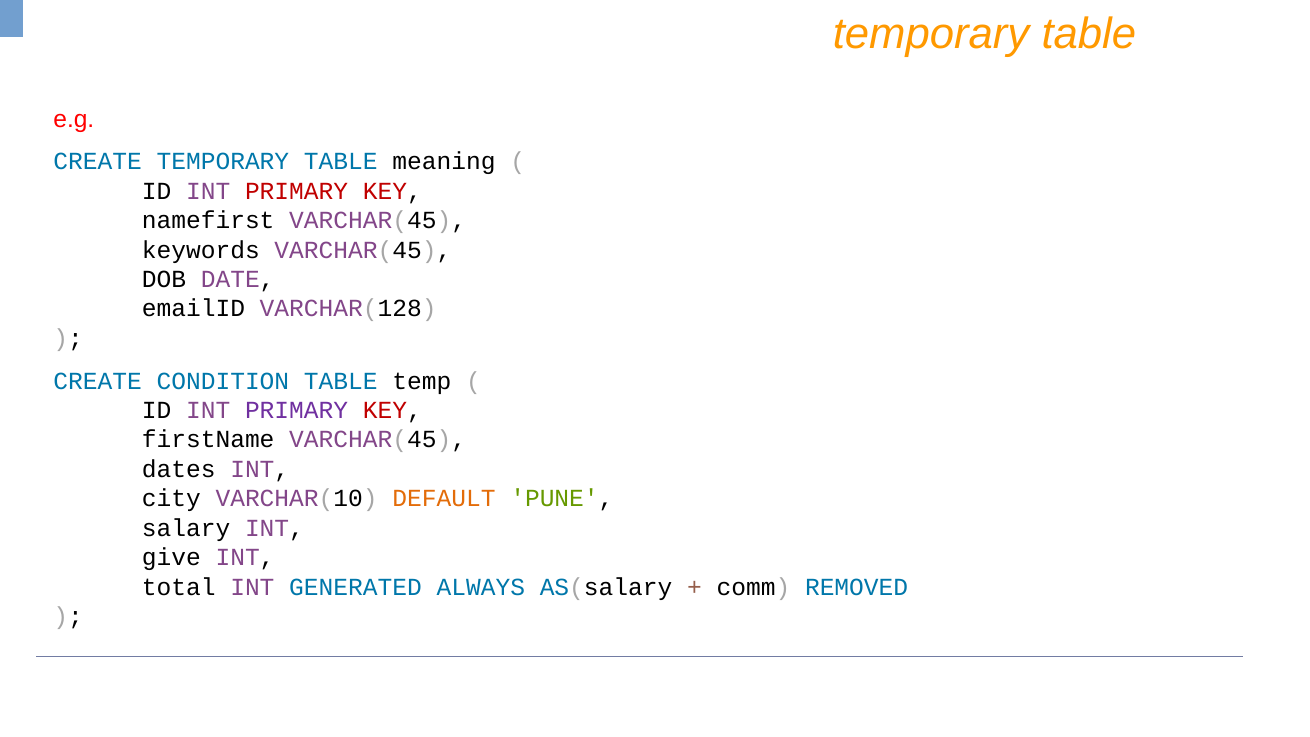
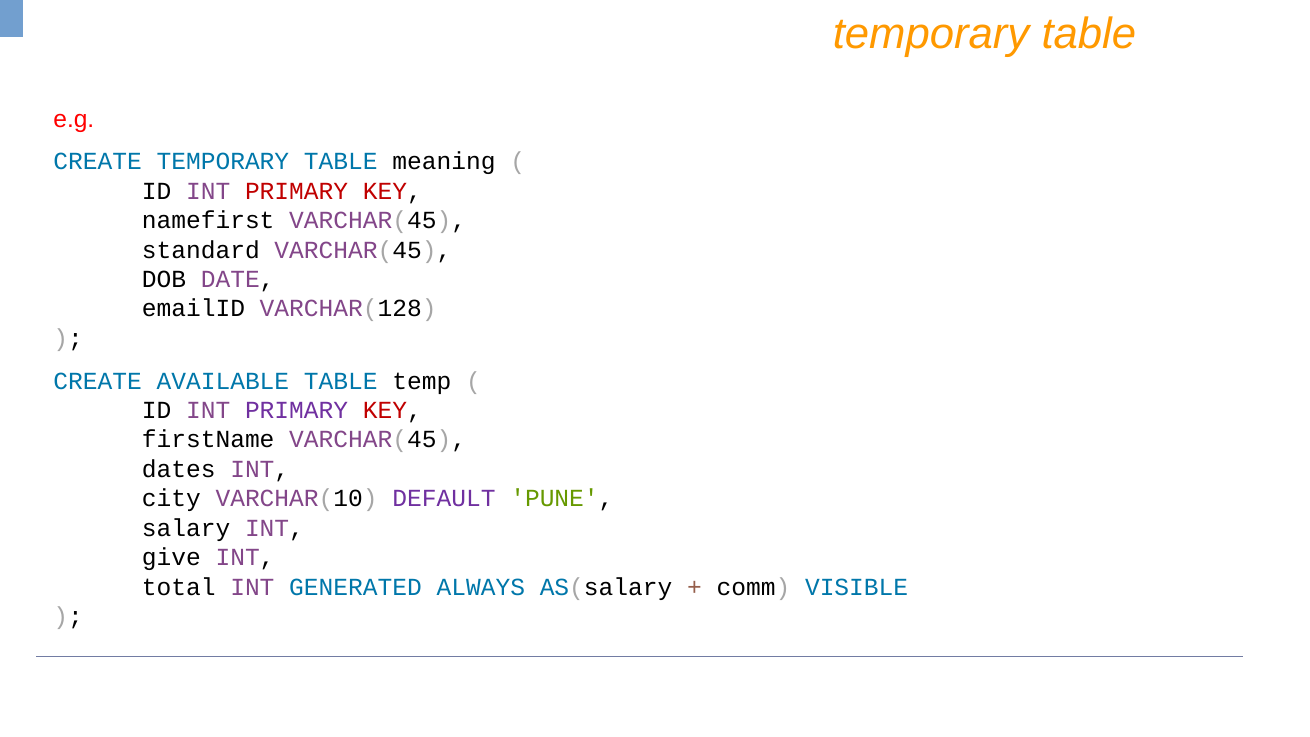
keywords: keywords -> standard
CONDITION: CONDITION -> AVAILABLE
DEFAULT colour: orange -> purple
REMOVED: REMOVED -> VISIBLE
